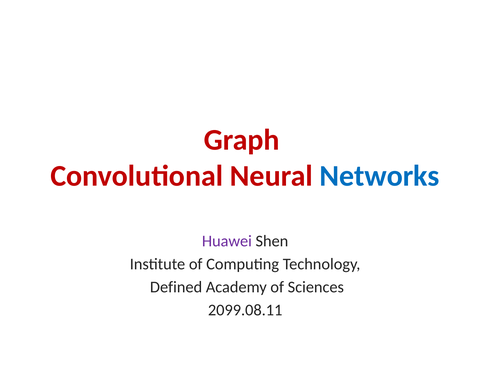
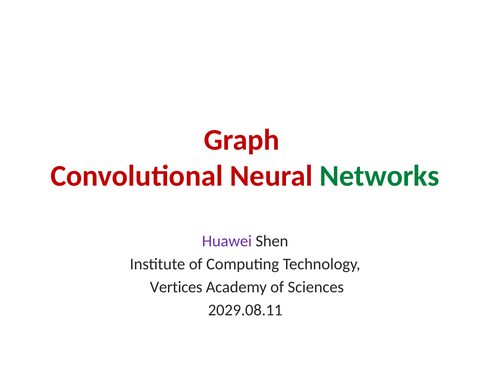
Networks colour: blue -> green
Defined: Defined -> Vertices
2099.08.11: 2099.08.11 -> 2029.08.11
